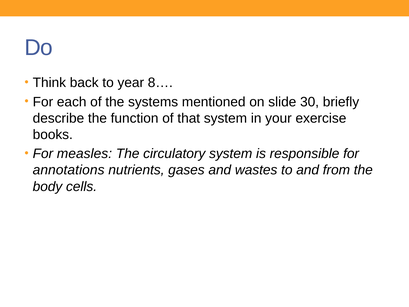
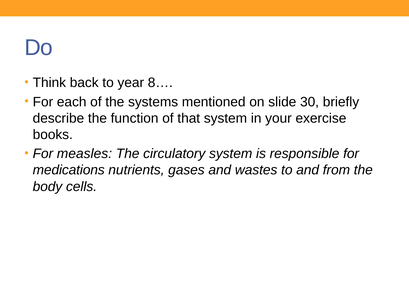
annotations: annotations -> medications
